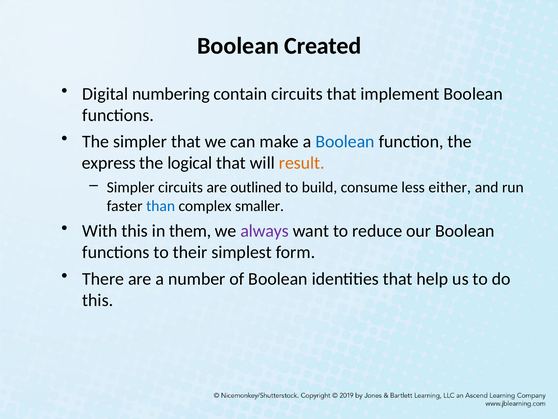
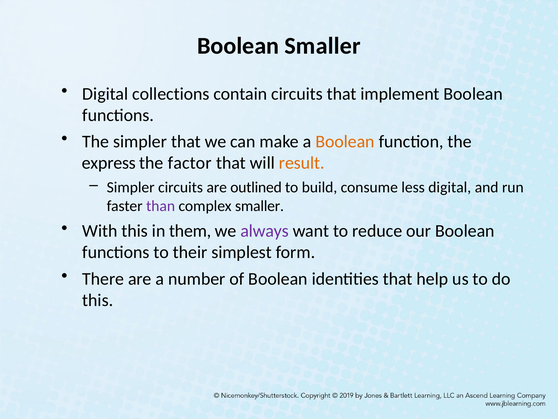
Boolean Created: Created -> Smaller
numbering: numbering -> collections
Boolean at (345, 141) colour: blue -> orange
logical: logical -> factor
less either: either -> digital
than colour: blue -> purple
